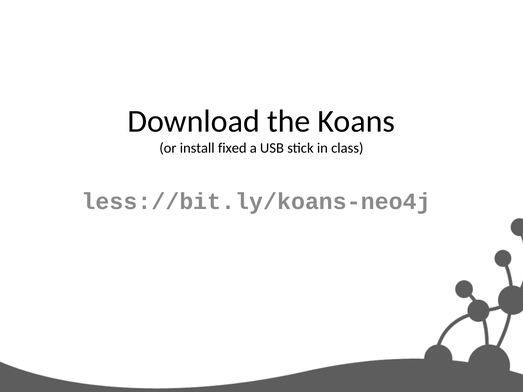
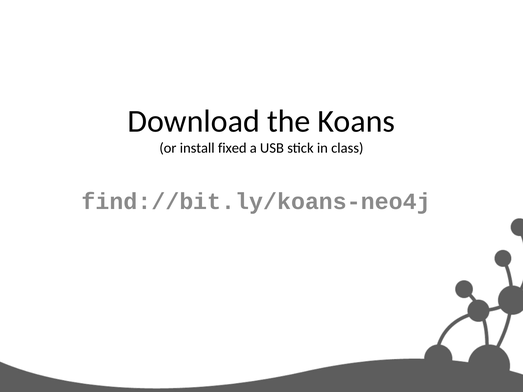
less://bit.ly/koans-neo4j: less://bit.ly/koans-neo4j -> find://bit.ly/koans-neo4j
